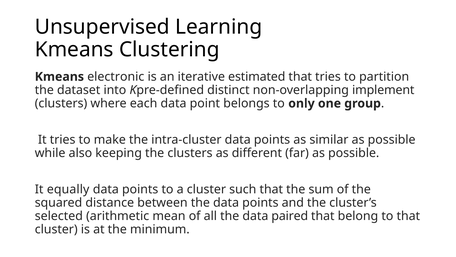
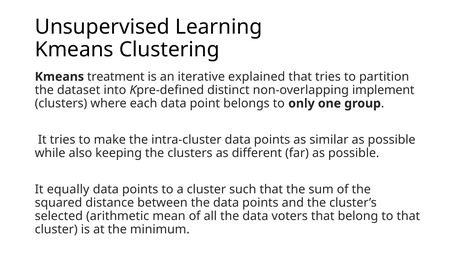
electronic: electronic -> treatment
estimated: estimated -> explained
paired: paired -> voters
